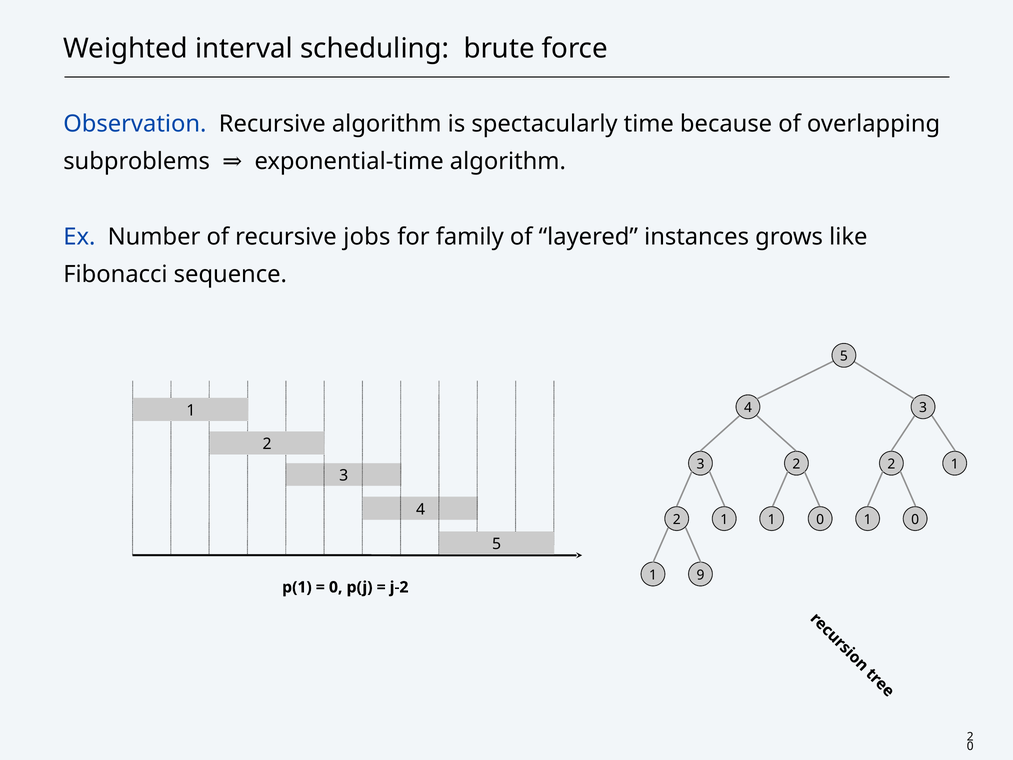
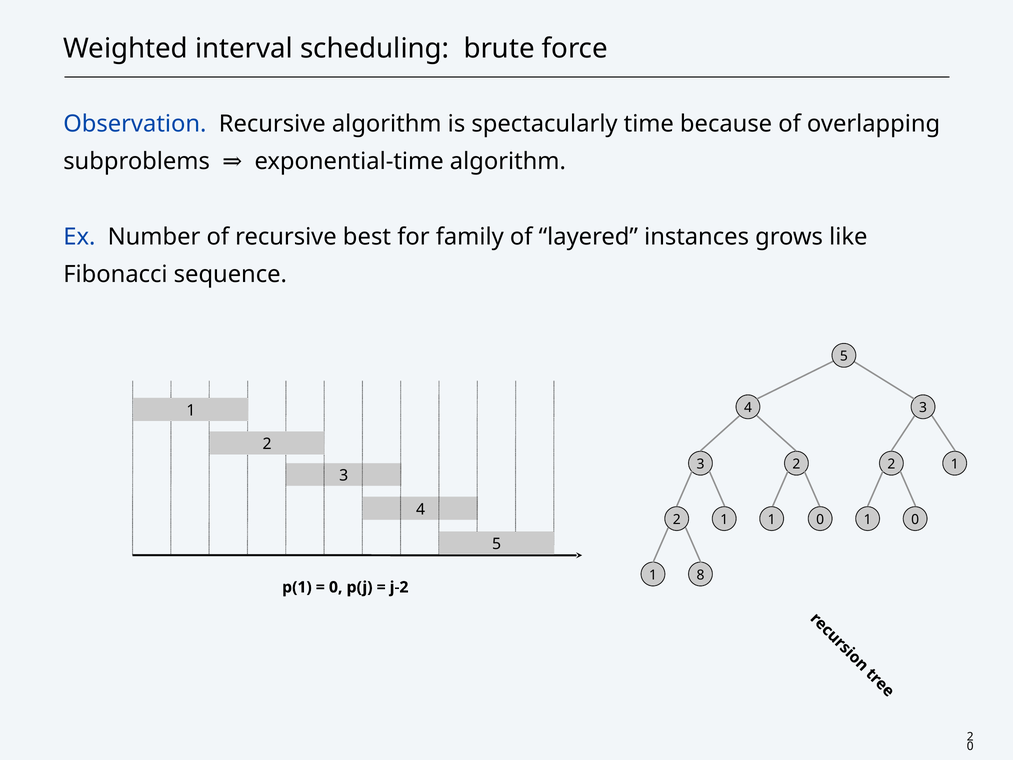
jobs: jobs -> best
9: 9 -> 8
